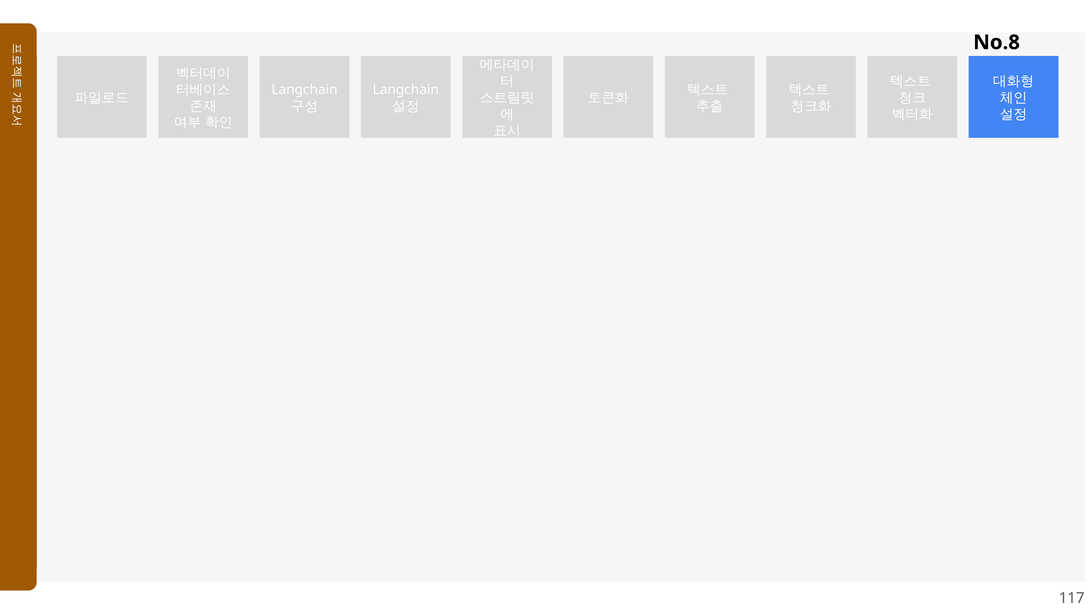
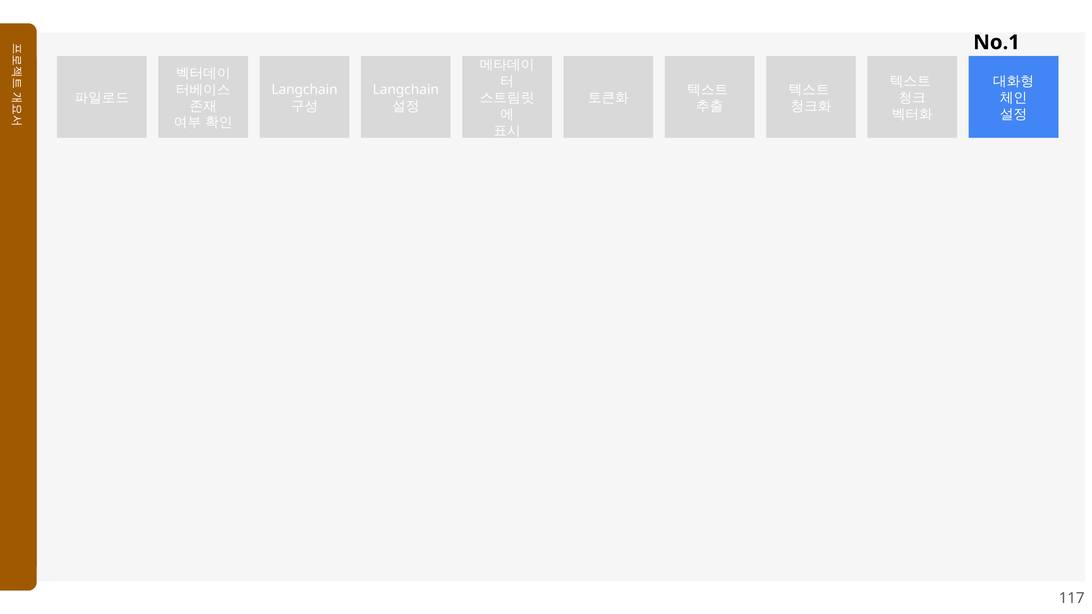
No.8: No.8 -> No.1
